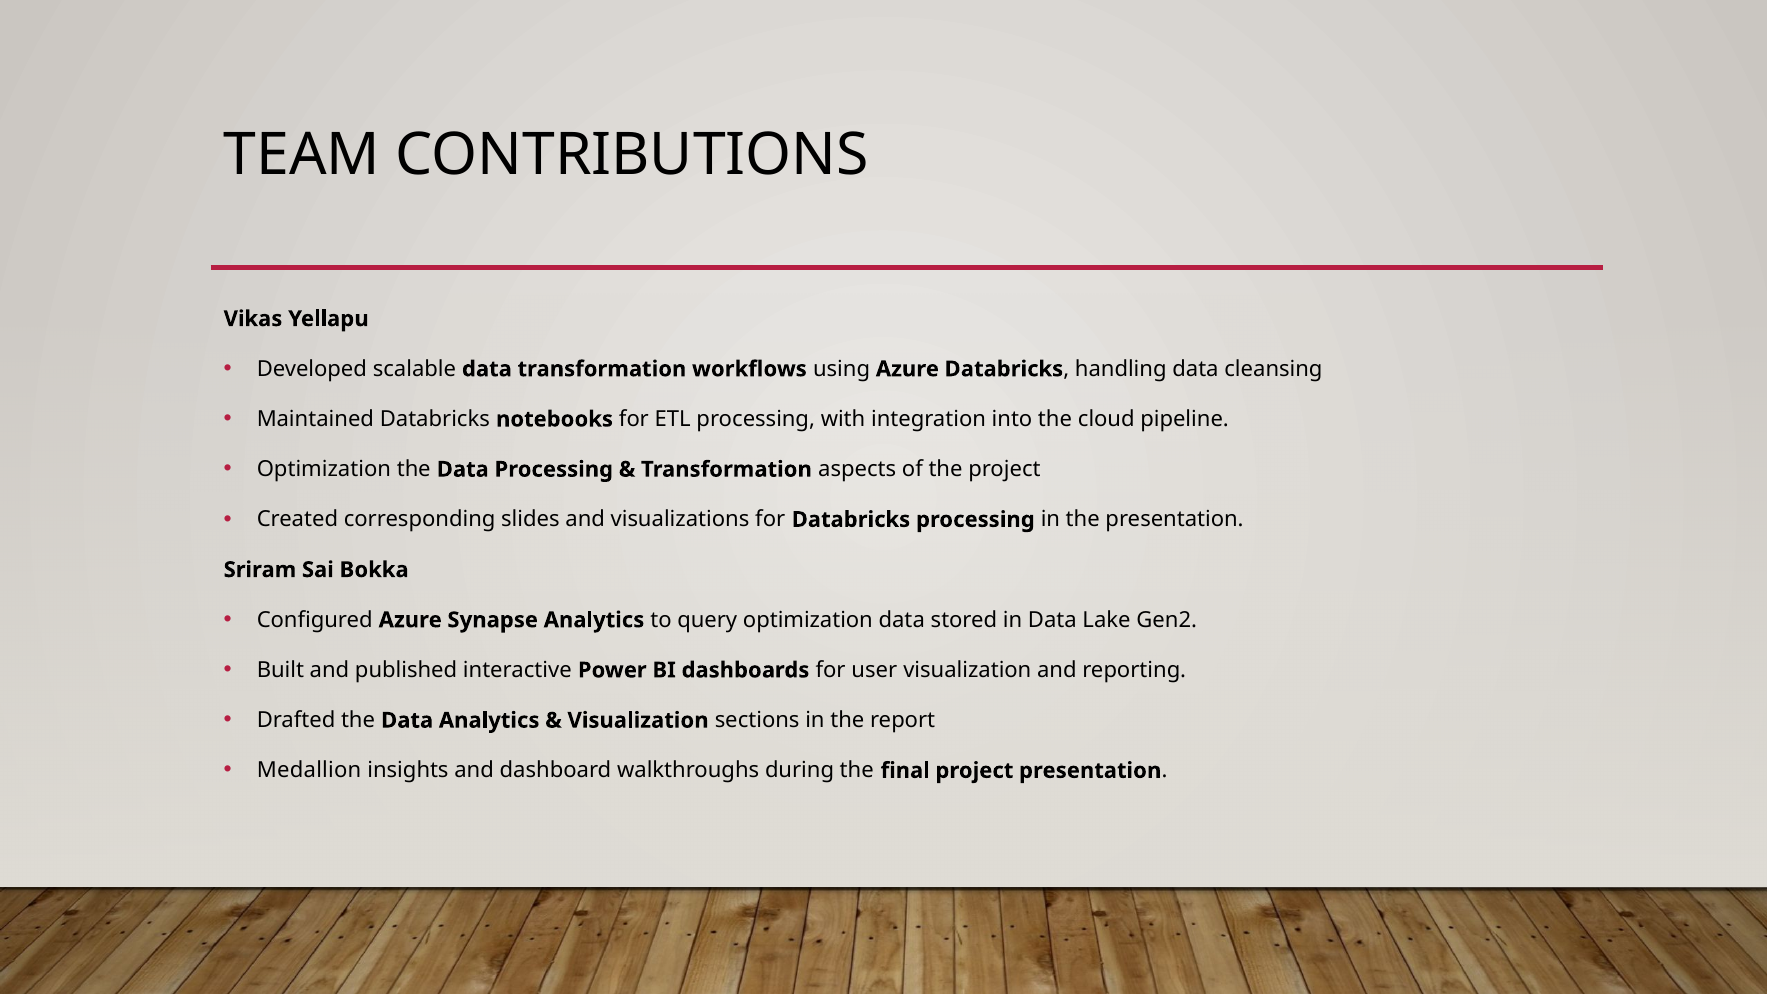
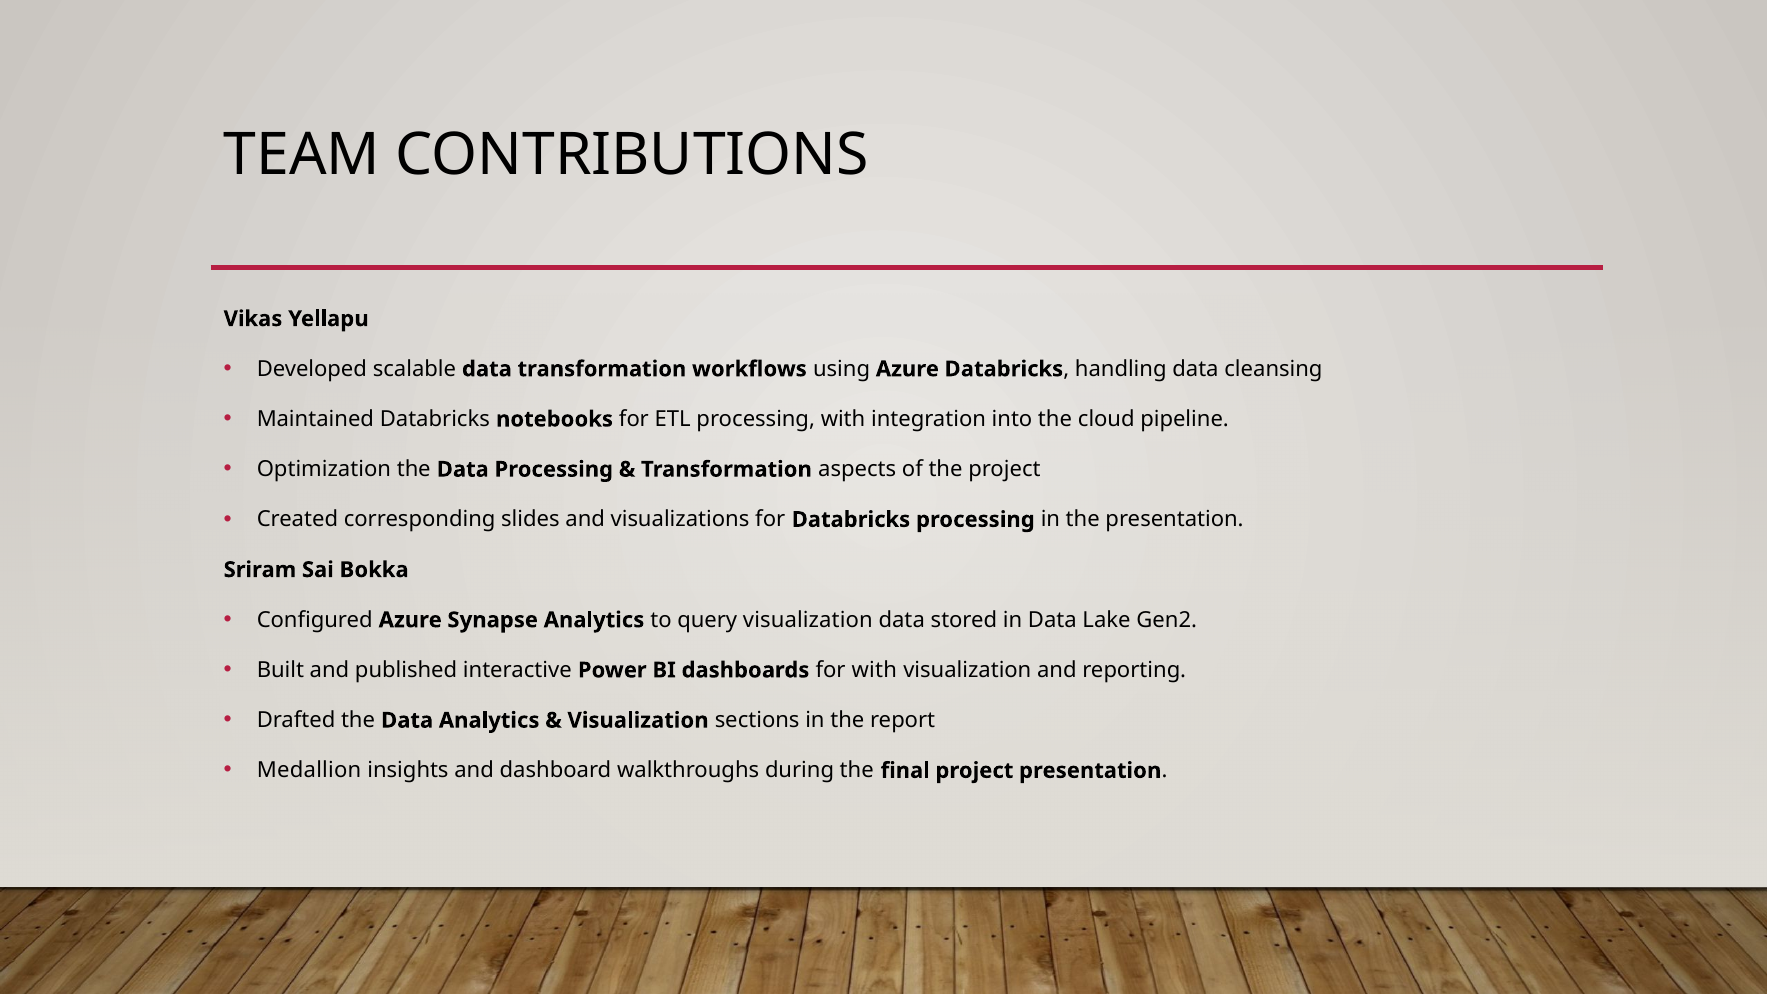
query optimization: optimization -> visualization
for user: user -> with
